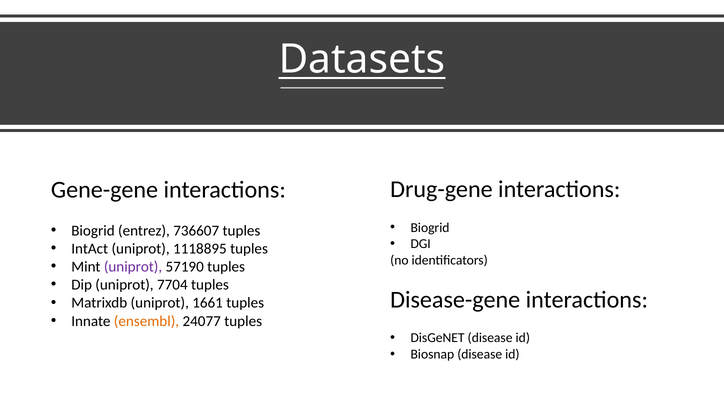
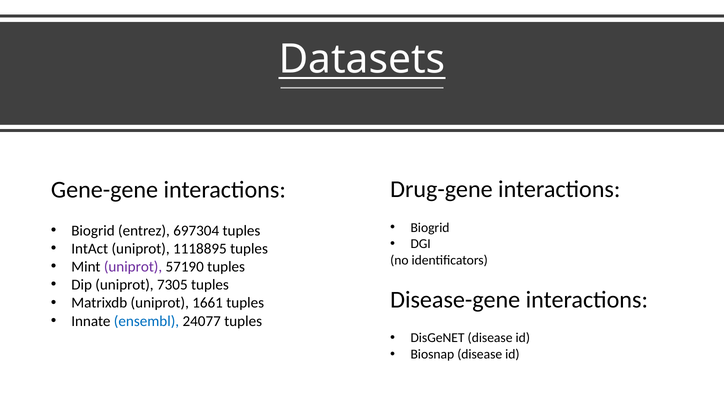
736607: 736607 -> 697304
7704: 7704 -> 7305
ensembl colour: orange -> blue
